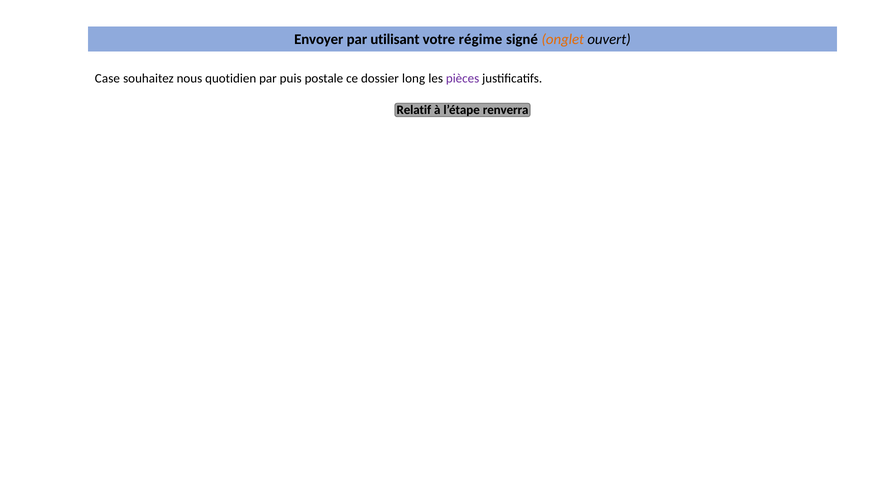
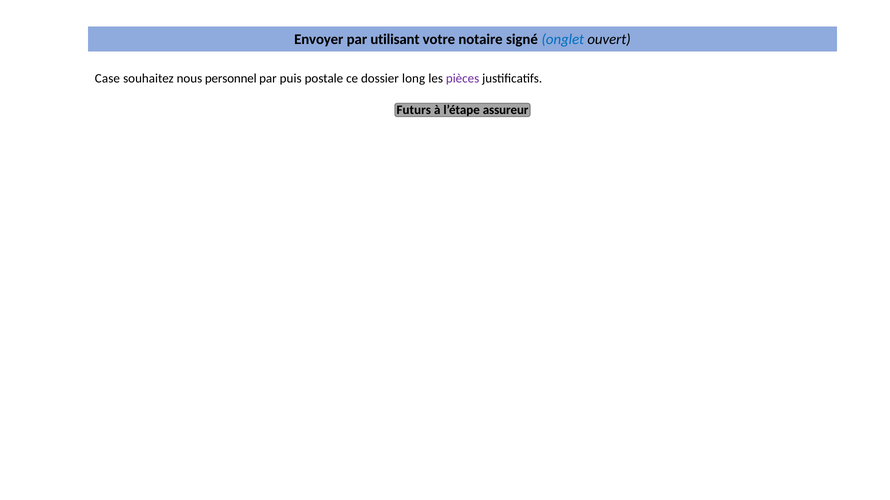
régime: régime -> notaire
onglet colour: orange -> blue
quotidien: quotidien -> personnel
Relatif: Relatif -> Futurs
renverra: renverra -> assureur
